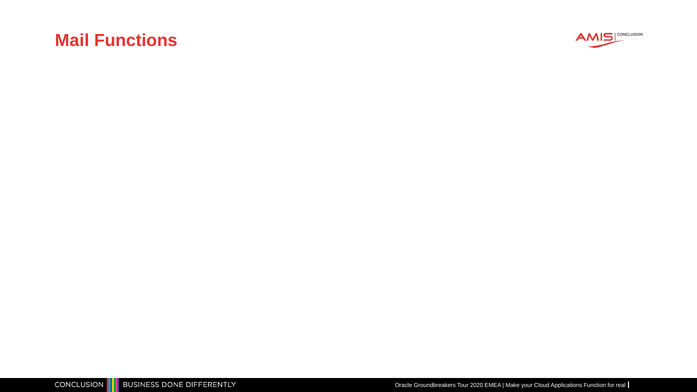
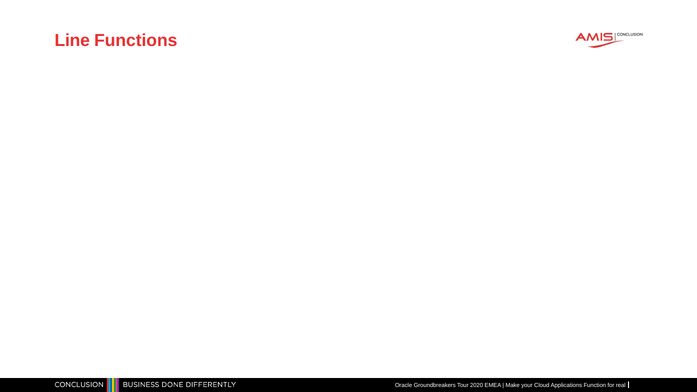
Mail: Mail -> Line
